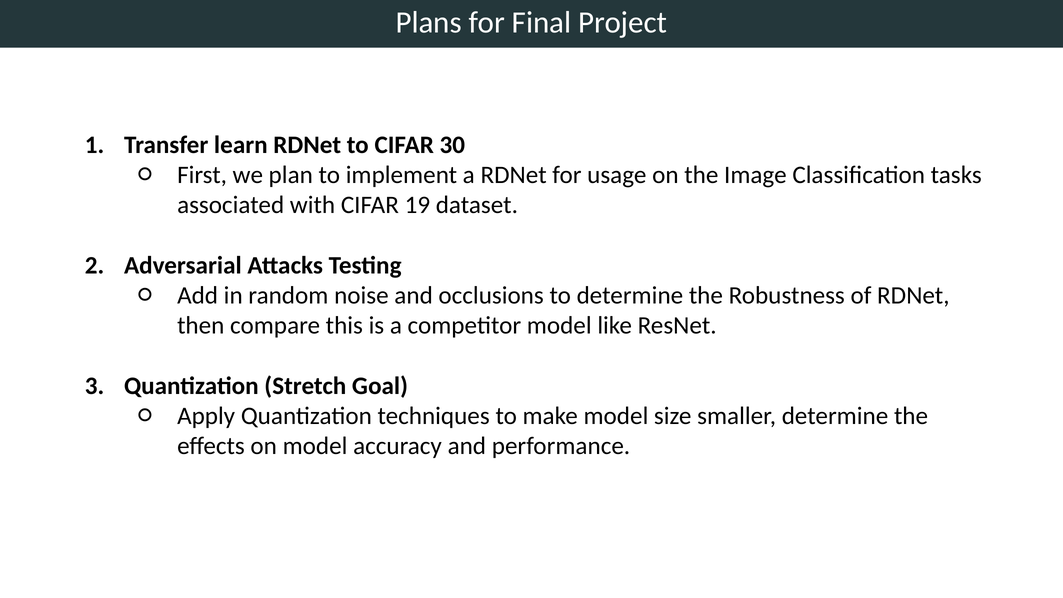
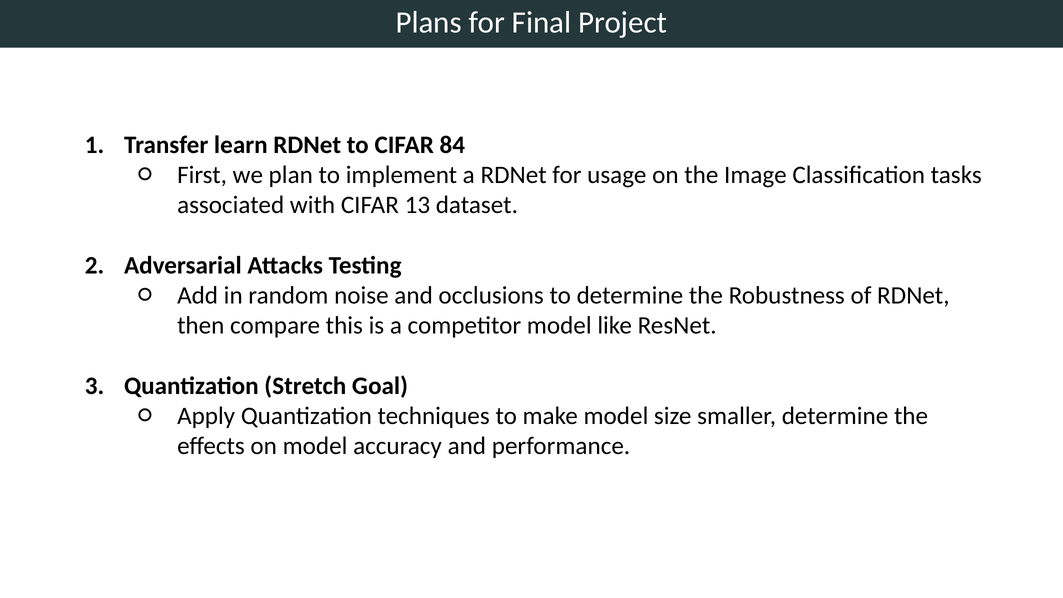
30: 30 -> 84
19: 19 -> 13
